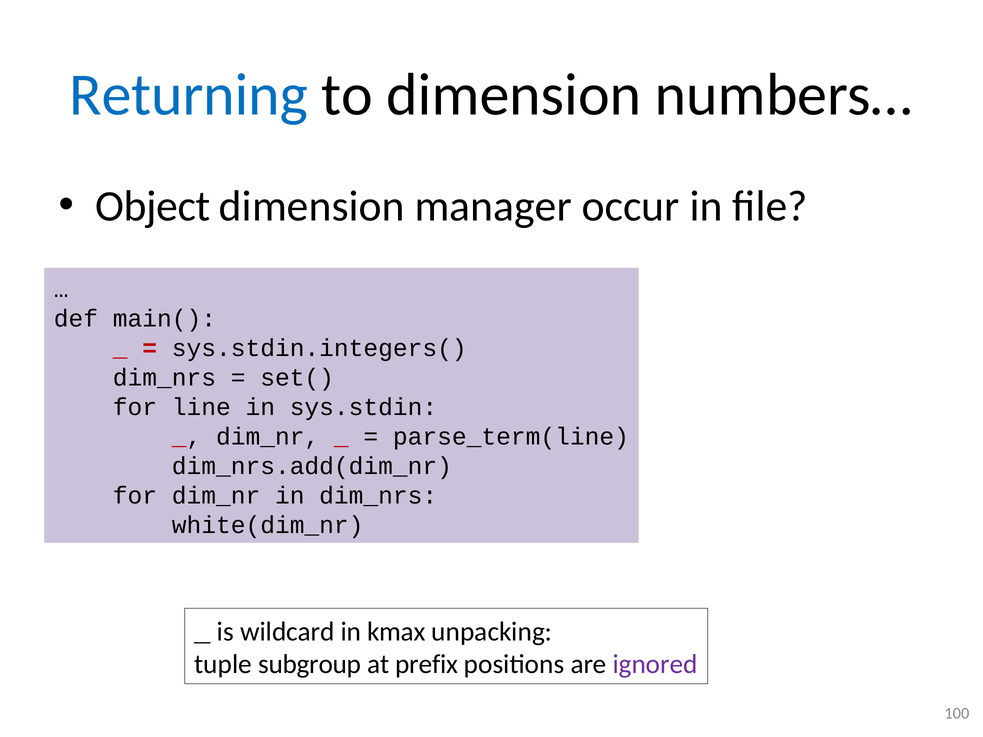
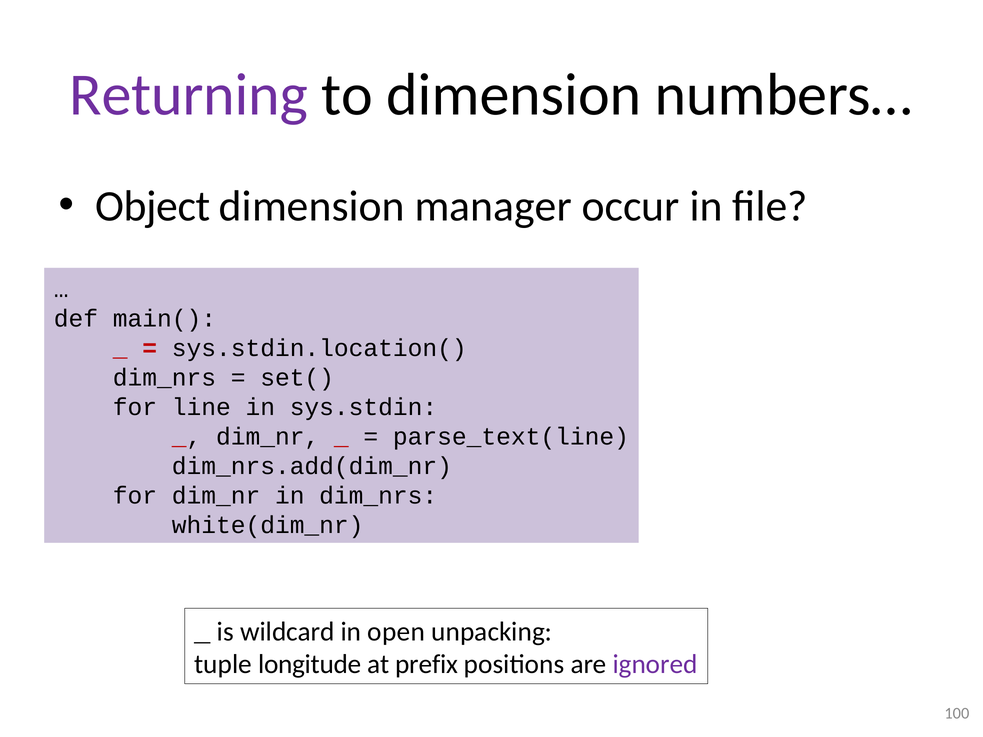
Returning colour: blue -> purple
sys.stdin.integers(: sys.stdin.integers( -> sys.stdin.location(
parse_term(line: parse_term(line -> parse_text(line
kmax: kmax -> open
subgroup: subgroup -> longitude
